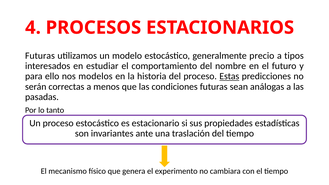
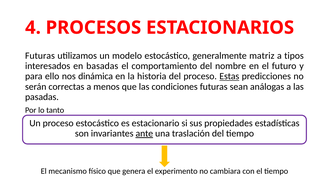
precio: precio -> matriz
estudiar: estudiar -> basadas
modelos: modelos -> dinámica
ante underline: none -> present
